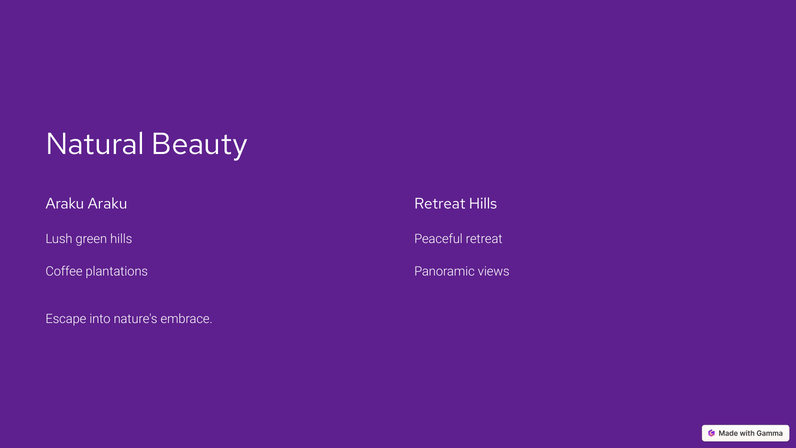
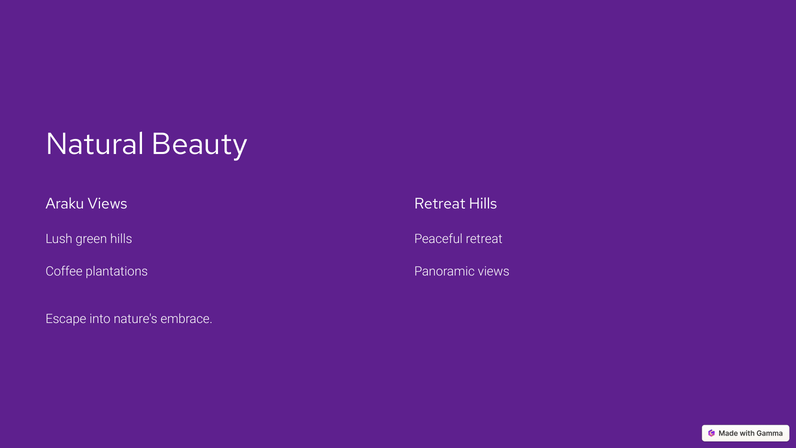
Araku Araku: Araku -> Views
